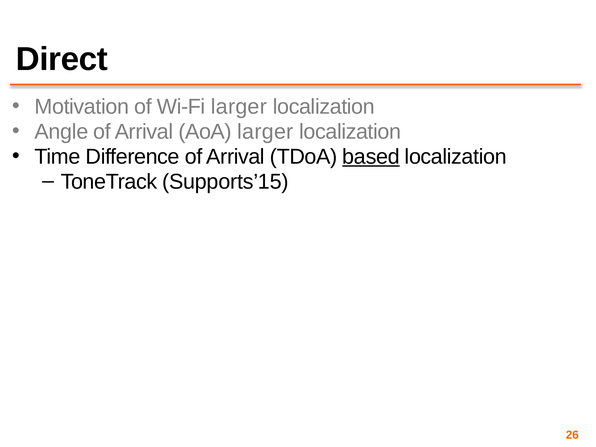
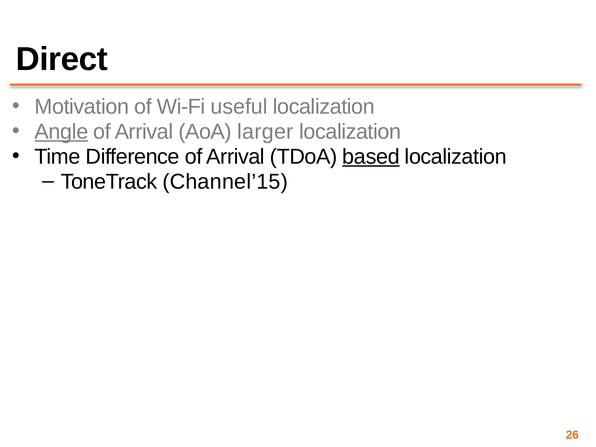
Wi-Fi larger: larger -> useful
Angle underline: none -> present
Supports’15: Supports’15 -> Channel’15
